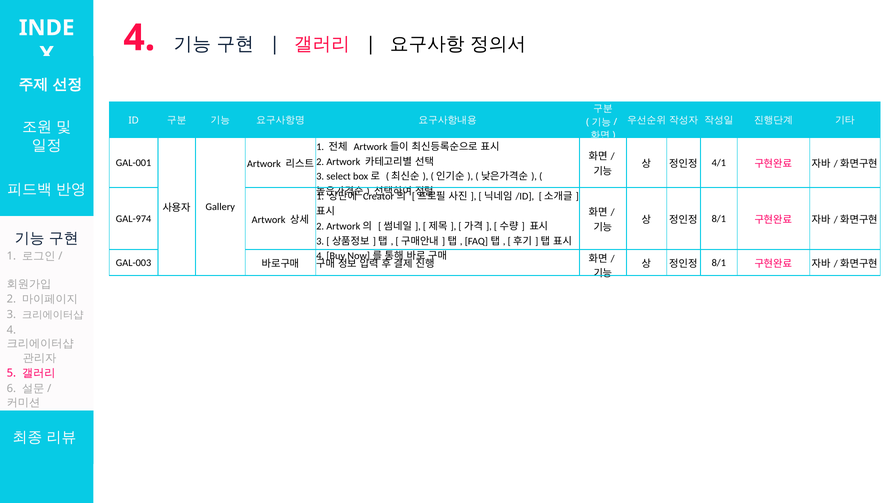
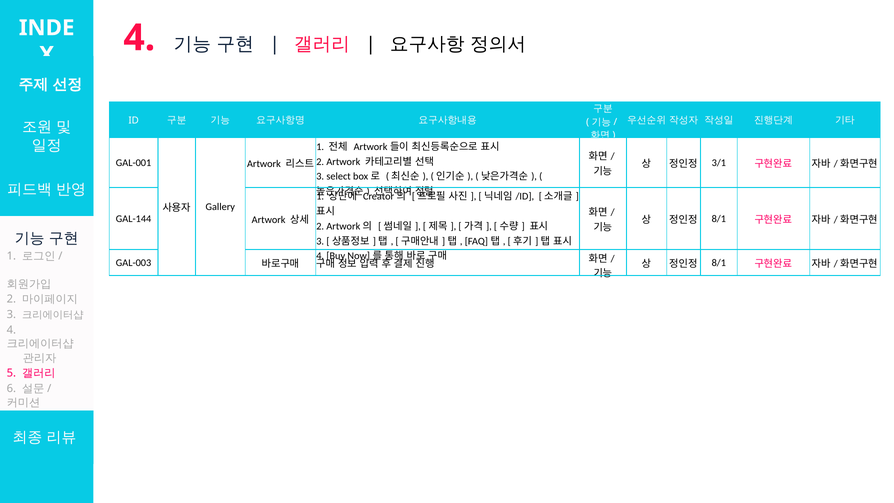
4/1: 4/1 -> 3/1
GAL-974: GAL-974 -> GAL-144
